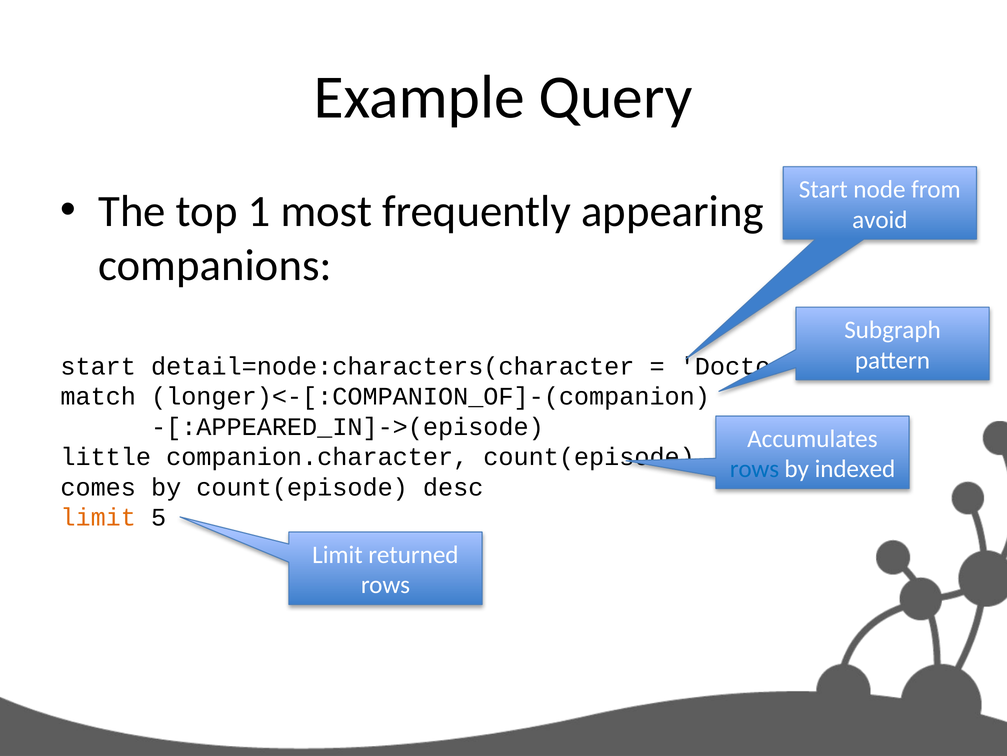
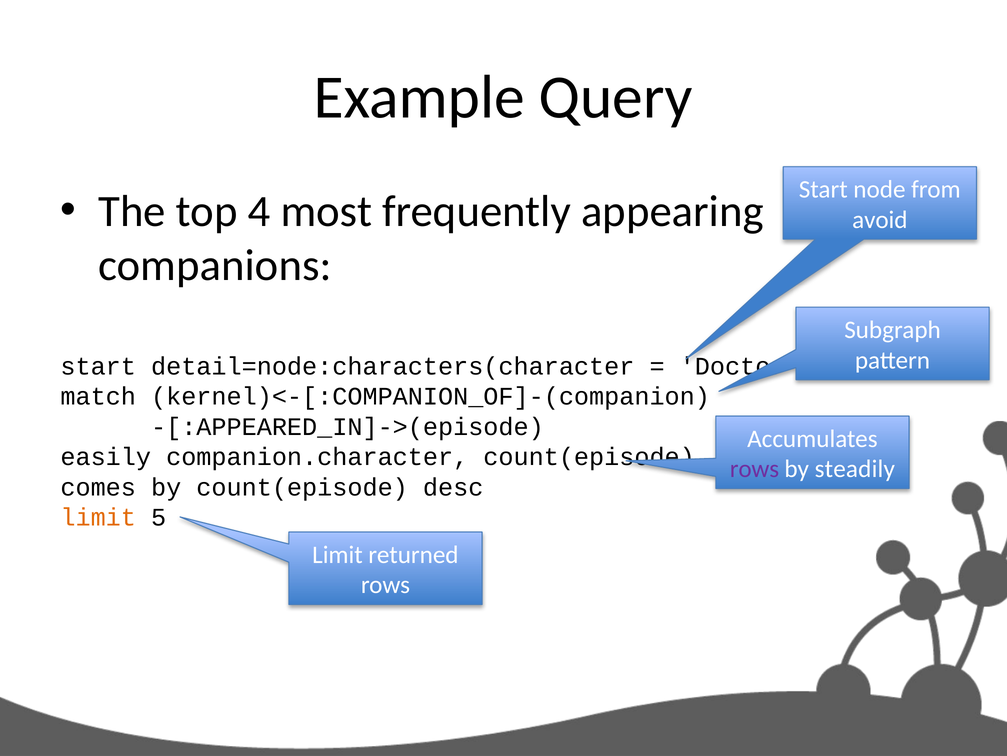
1: 1 -> 4
longer)<-[:COMPANION_OF]-(companion: longer)<-[:COMPANION_OF]-(companion -> kernel)<-[:COMPANION_OF]-(companion
little: little -> easily
rows at (754, 469) colour: blue -> purple
indexed: indexed -> steadily
